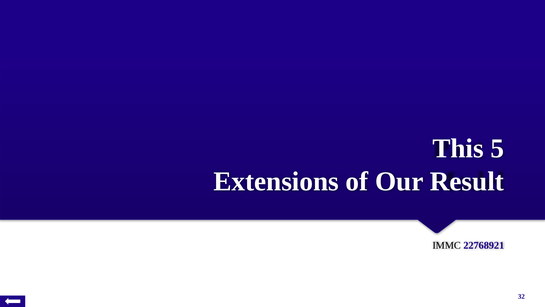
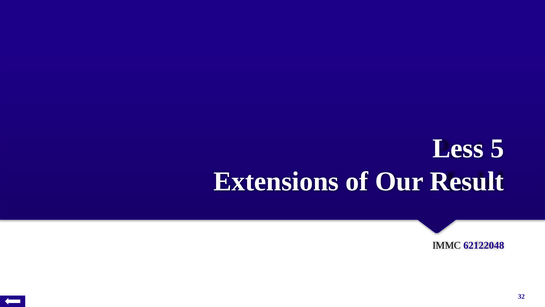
This: This -> Less
22768921: 22768921 -> 62122048
